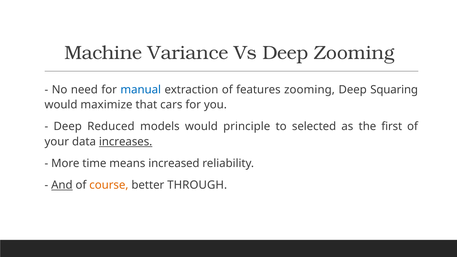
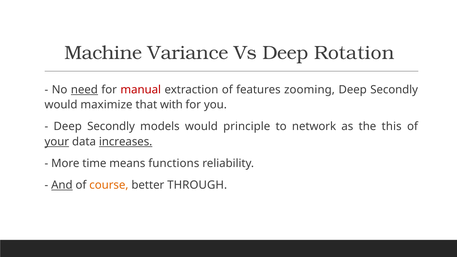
Deep Zooming: Zooming -> Rotation
need underline: none -> present
manual colour: blue -> red
Squaring at (394, 90): Squaring -> Secondly
cars: cars -> with
Reduced at (111, 127): Reduced -> Secondly
selected: selected -> network
first: first -> this
your underline: none -> present
increased: increased -> functions
